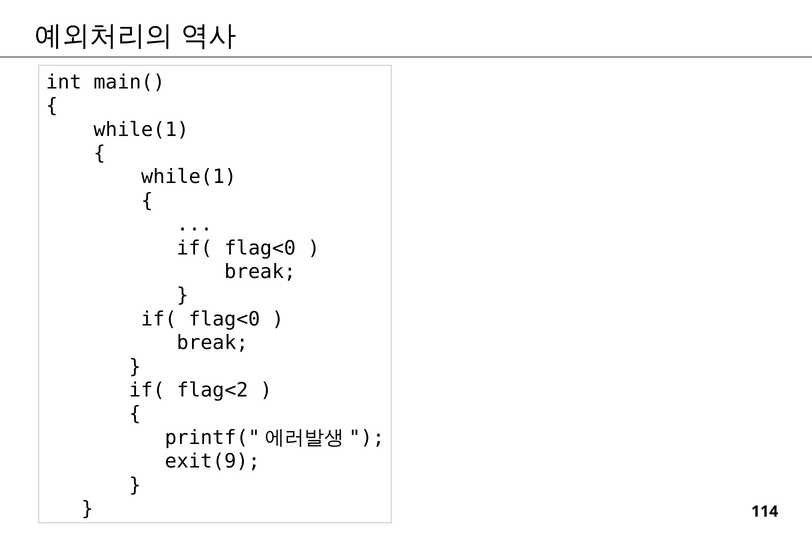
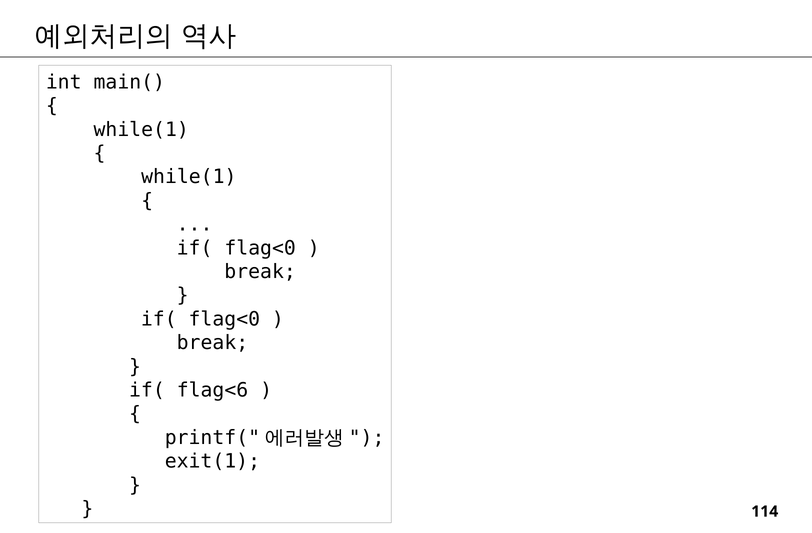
flag<2: flag<2 -> flag<6
exit(9: exit(9 -> exit(1
